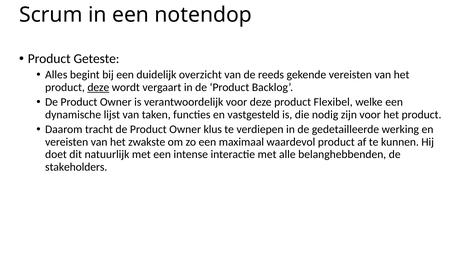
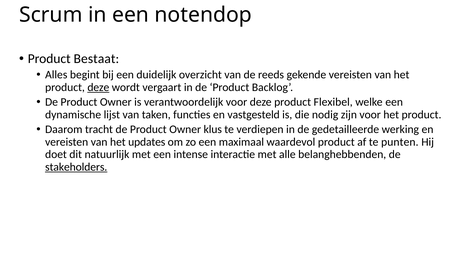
Geteste: Geteste -> Bestaat
zwakste: zwakste -> updates
kunnen: kunnen -> punten
stakeholders underline: none -> present
